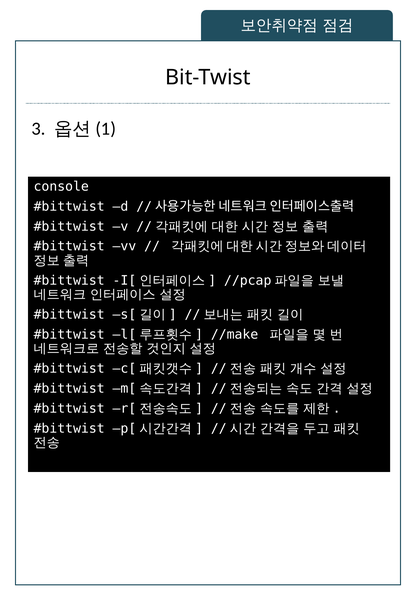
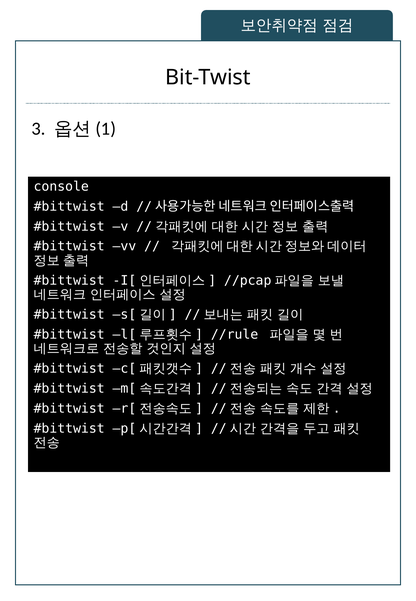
//make: //make -> //rule
